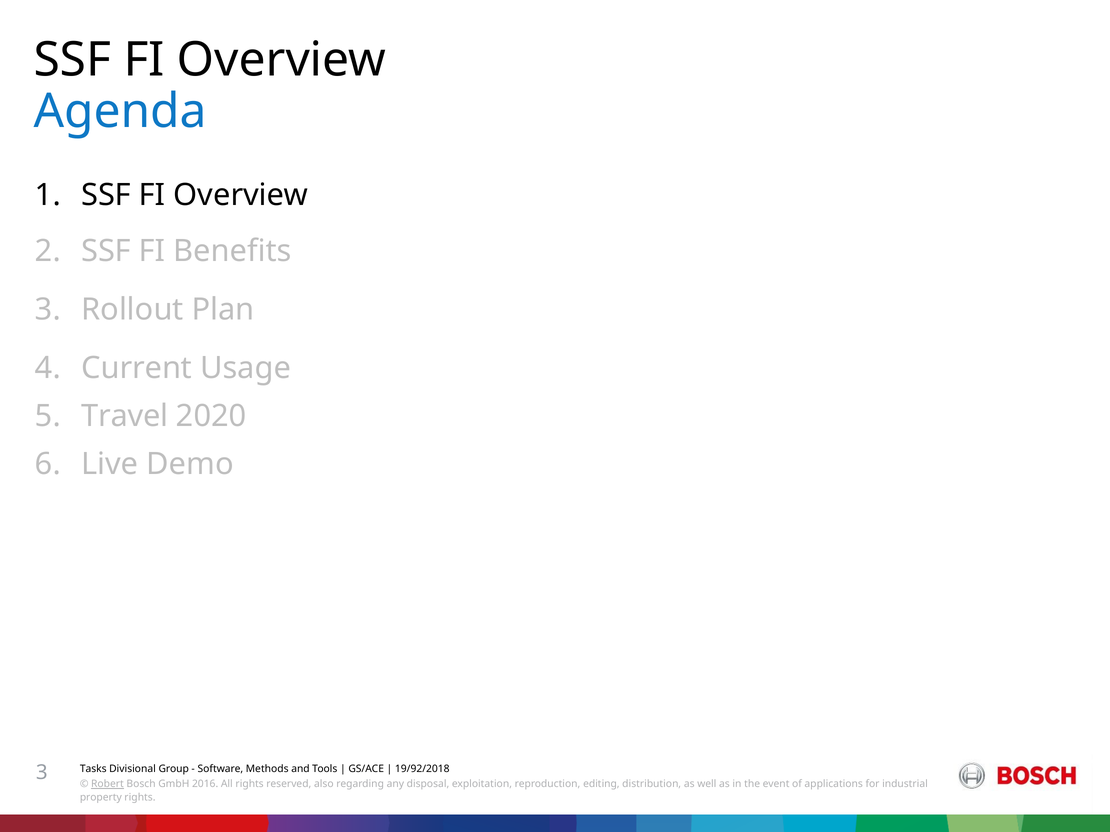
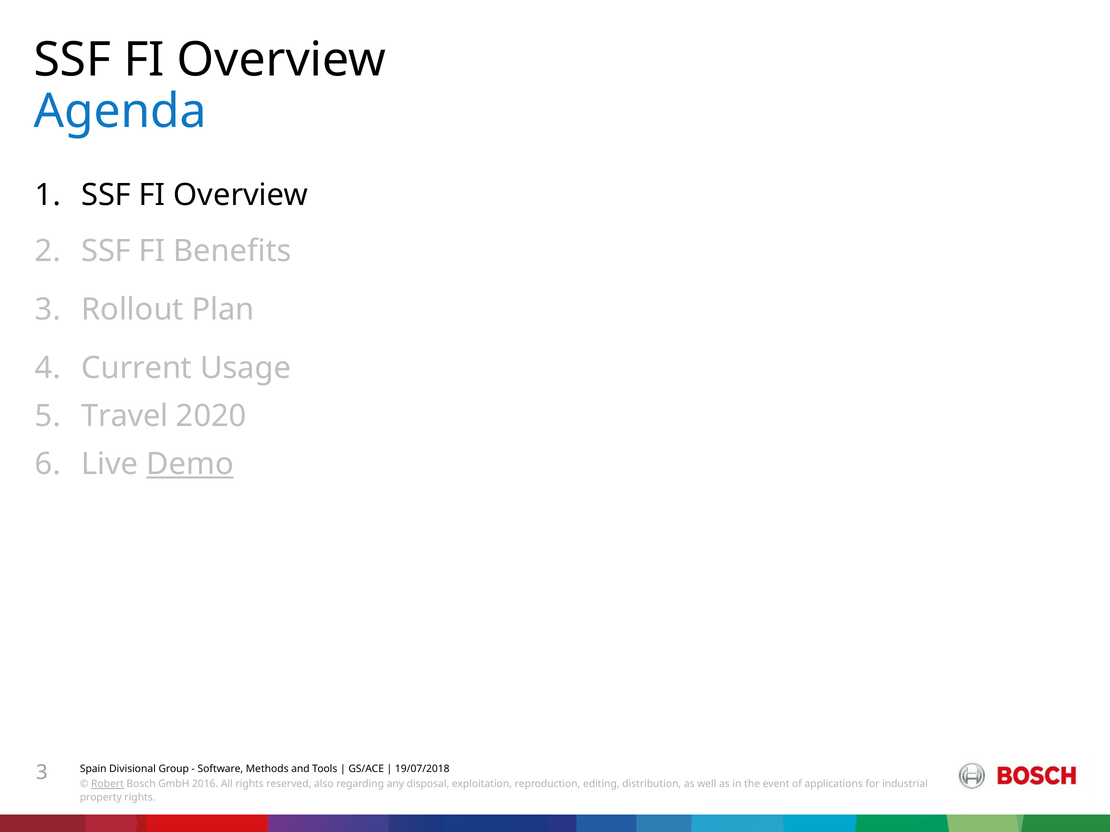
Demo underline: none -> present
Tasks: Tasks -> Spain
19/92/2018: 19/92/2018 -> 19/07/2018
